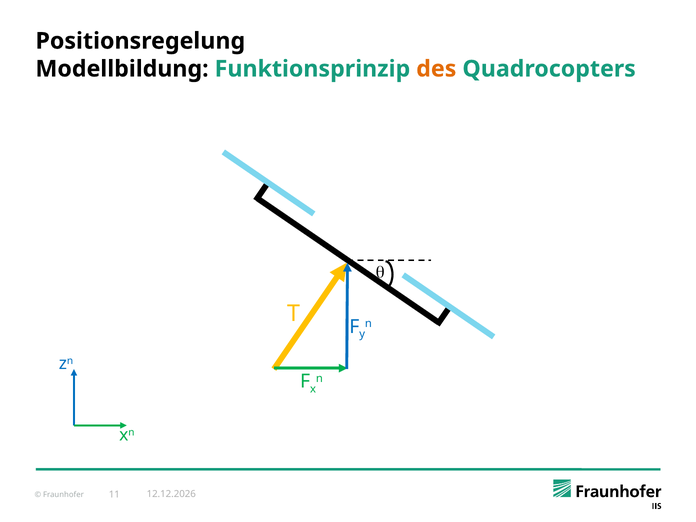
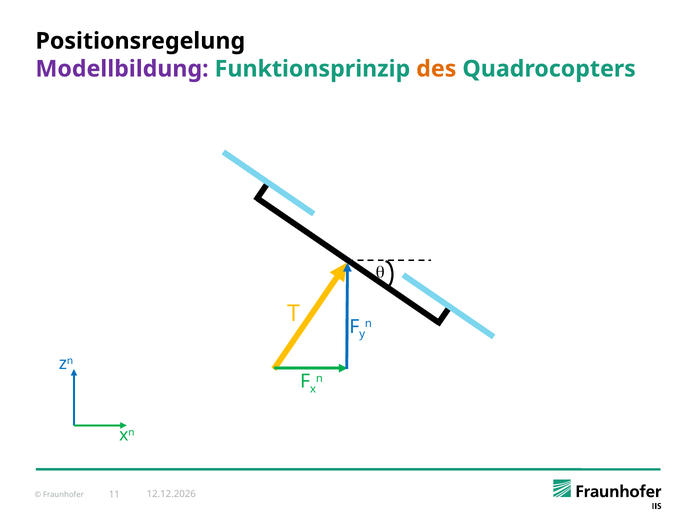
Modellbildung colour: black -> purple
